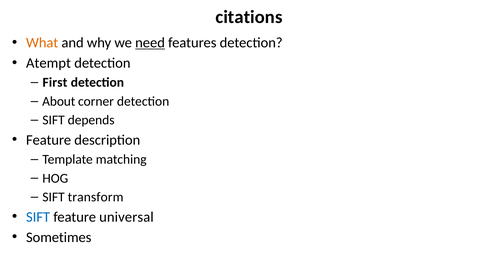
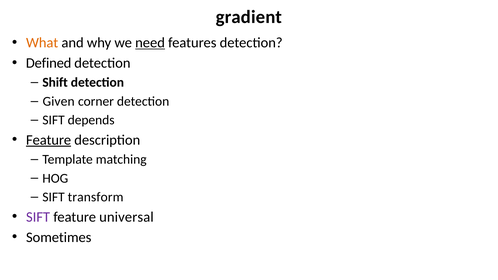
citations: citations -> gradient
Atempt: Atempt -> Defined
First: First -> Shift
About: About -> Given
Feature at (49, 140) underline: none -> present
SIFT at (38, 217) colour: blue -> purple
